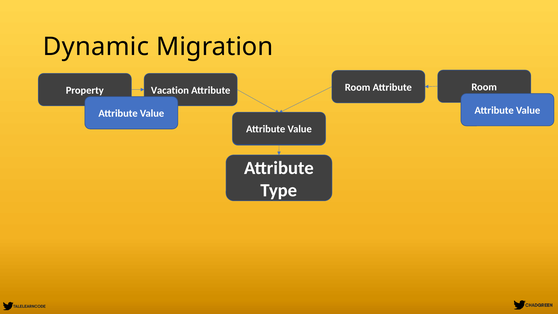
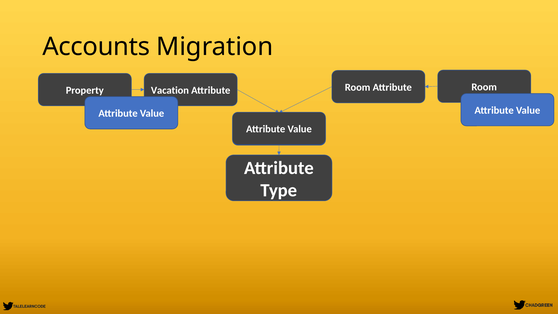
Dynamic: Dynamic -> Accounts
